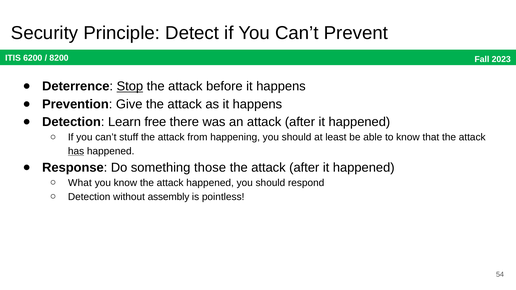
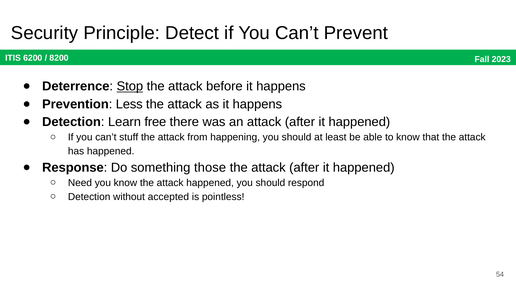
Give: Give -> Less
has underline: present -> none
What: What -> Need
assembly: assembly -> accepted
